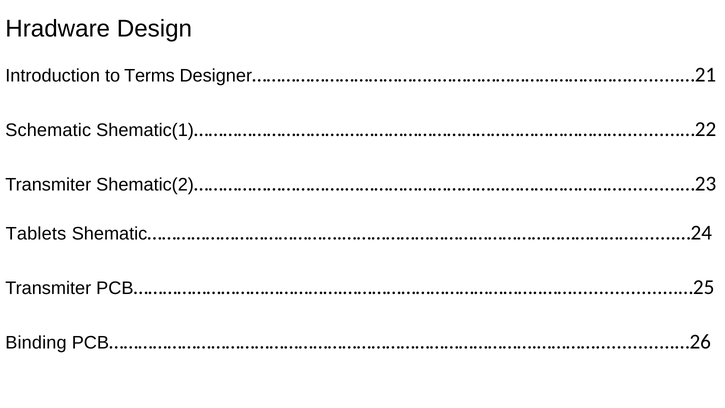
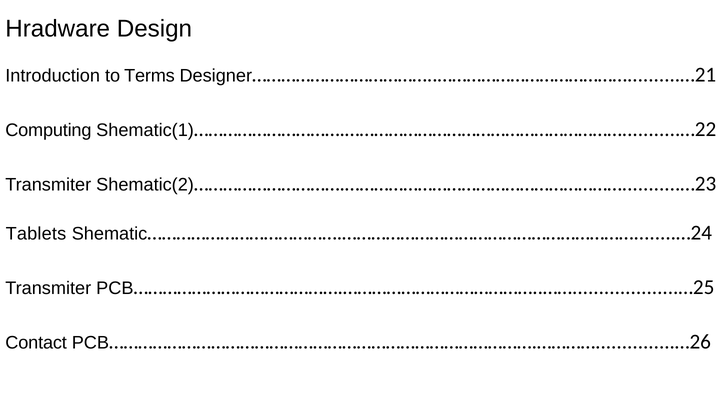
Schematic: Schematic -> Computing
Binding: Binding -> Contact
